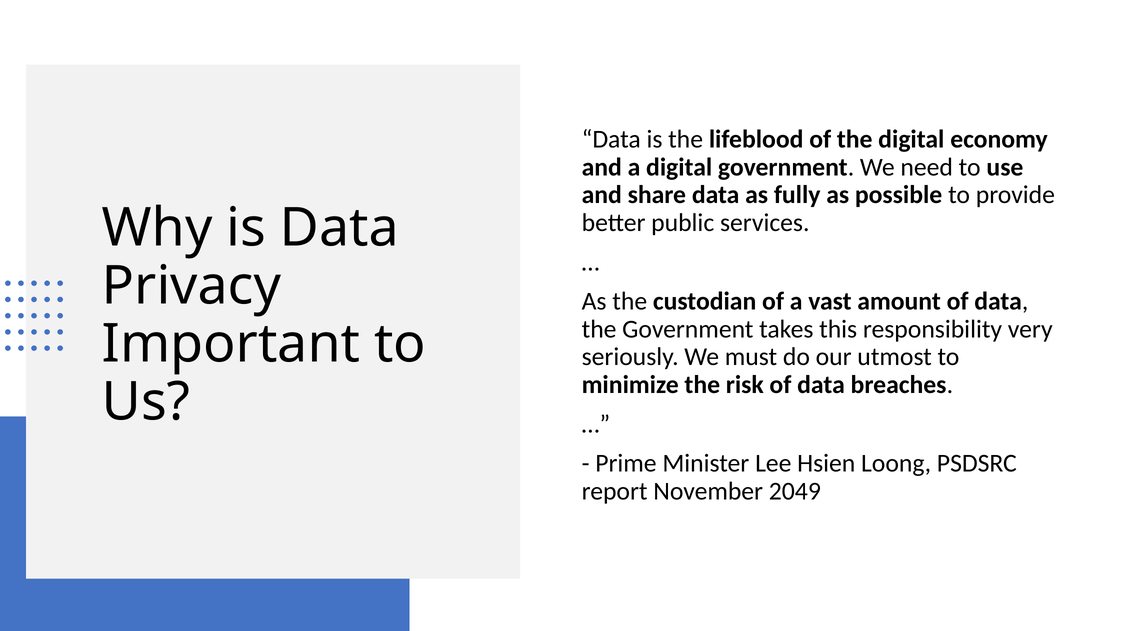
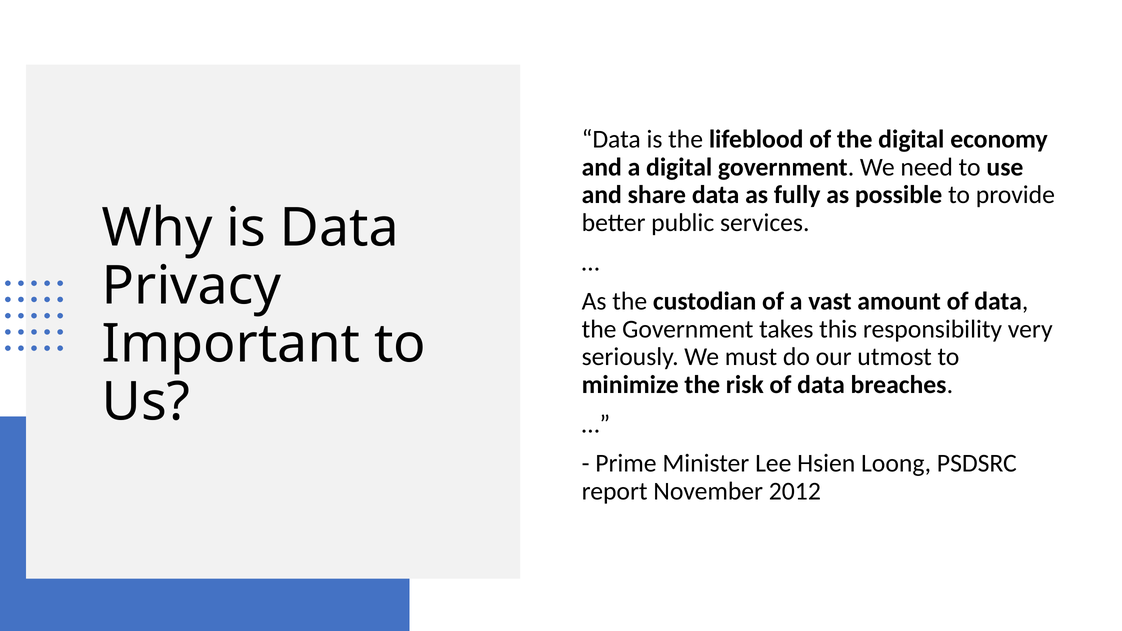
2049: 2049 -> 2012
